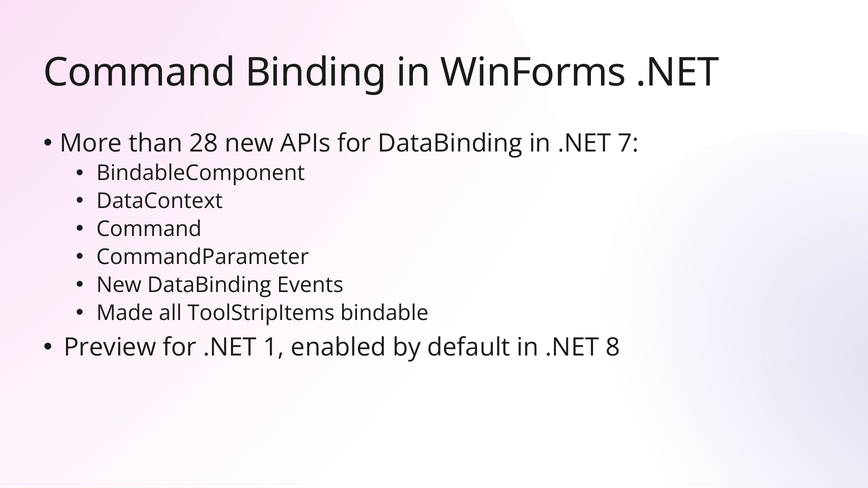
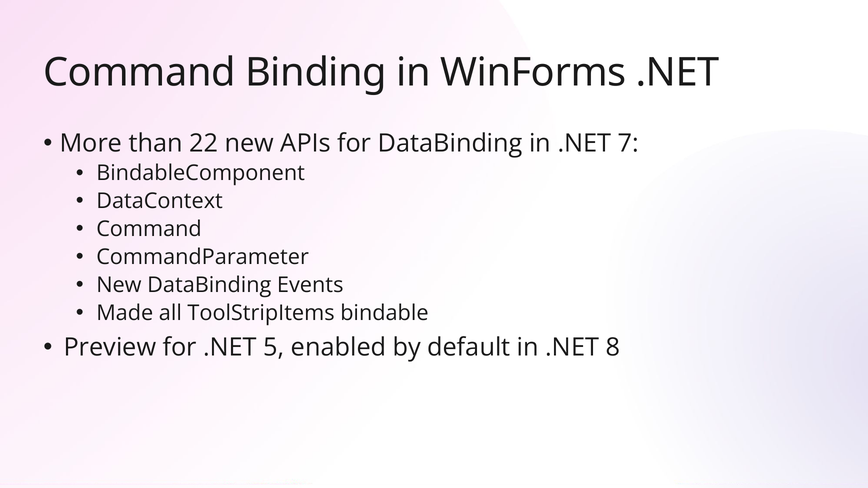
28: 28 -> 22
1: 1 -> 5
